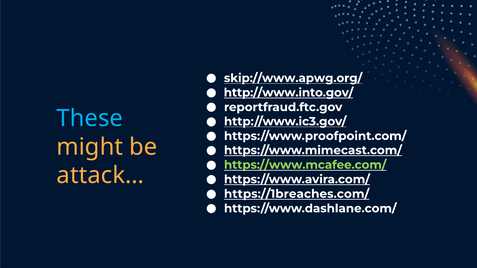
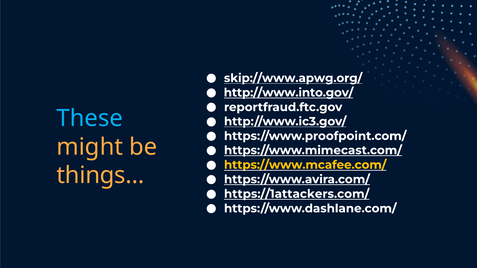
https://www.mcafee.com/ colour: light green -> yellow
attack…: attack… -> things…
https://1breaches.com/: https://1breaches.com/ -> https://1attackers.com/
